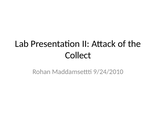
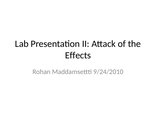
Collect: Collect -> Effects
